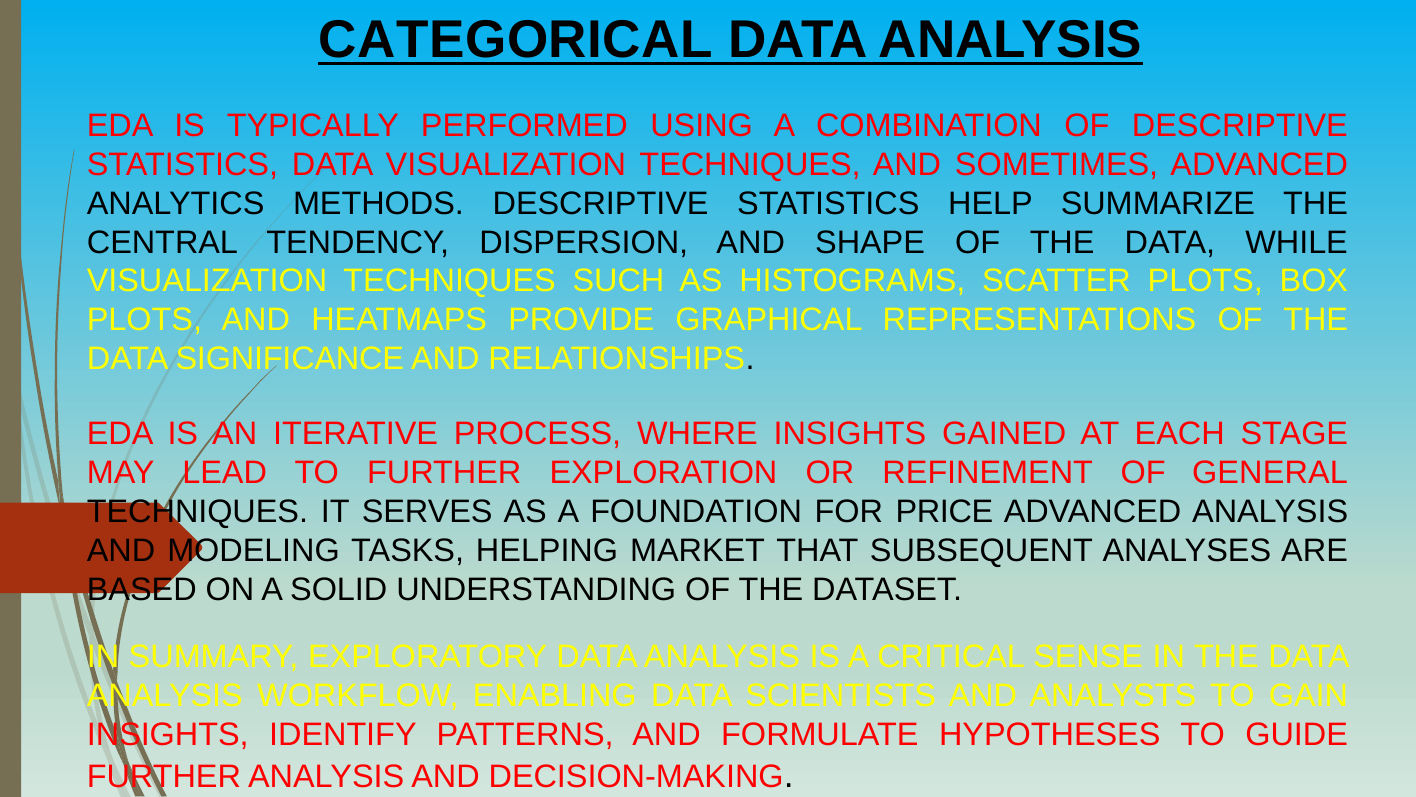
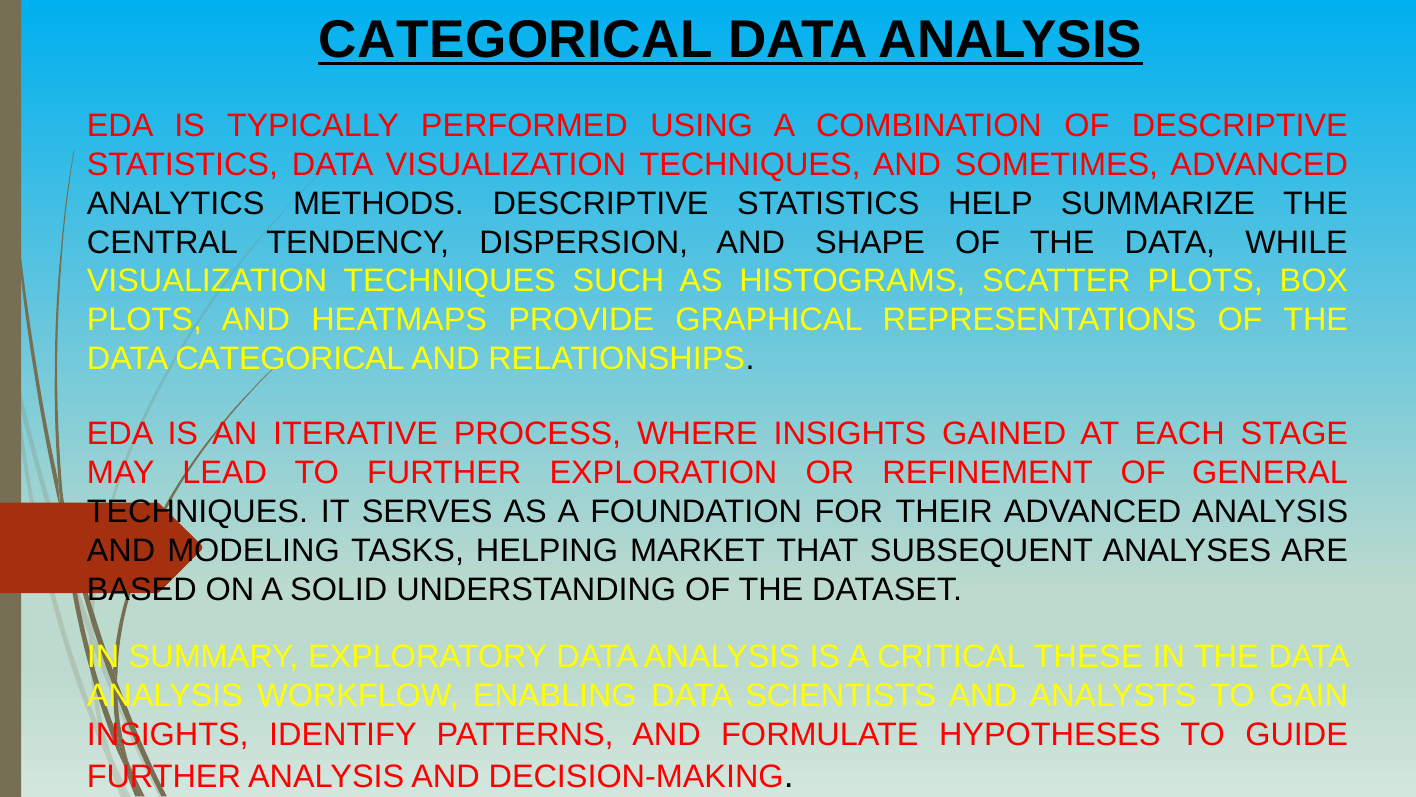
DATA SIGNIFICANCE: SIGNIFICANCE -> CATEGORICAL
PRICE: PRICE -> THEIR
SENSE: SENSE -> THESE
